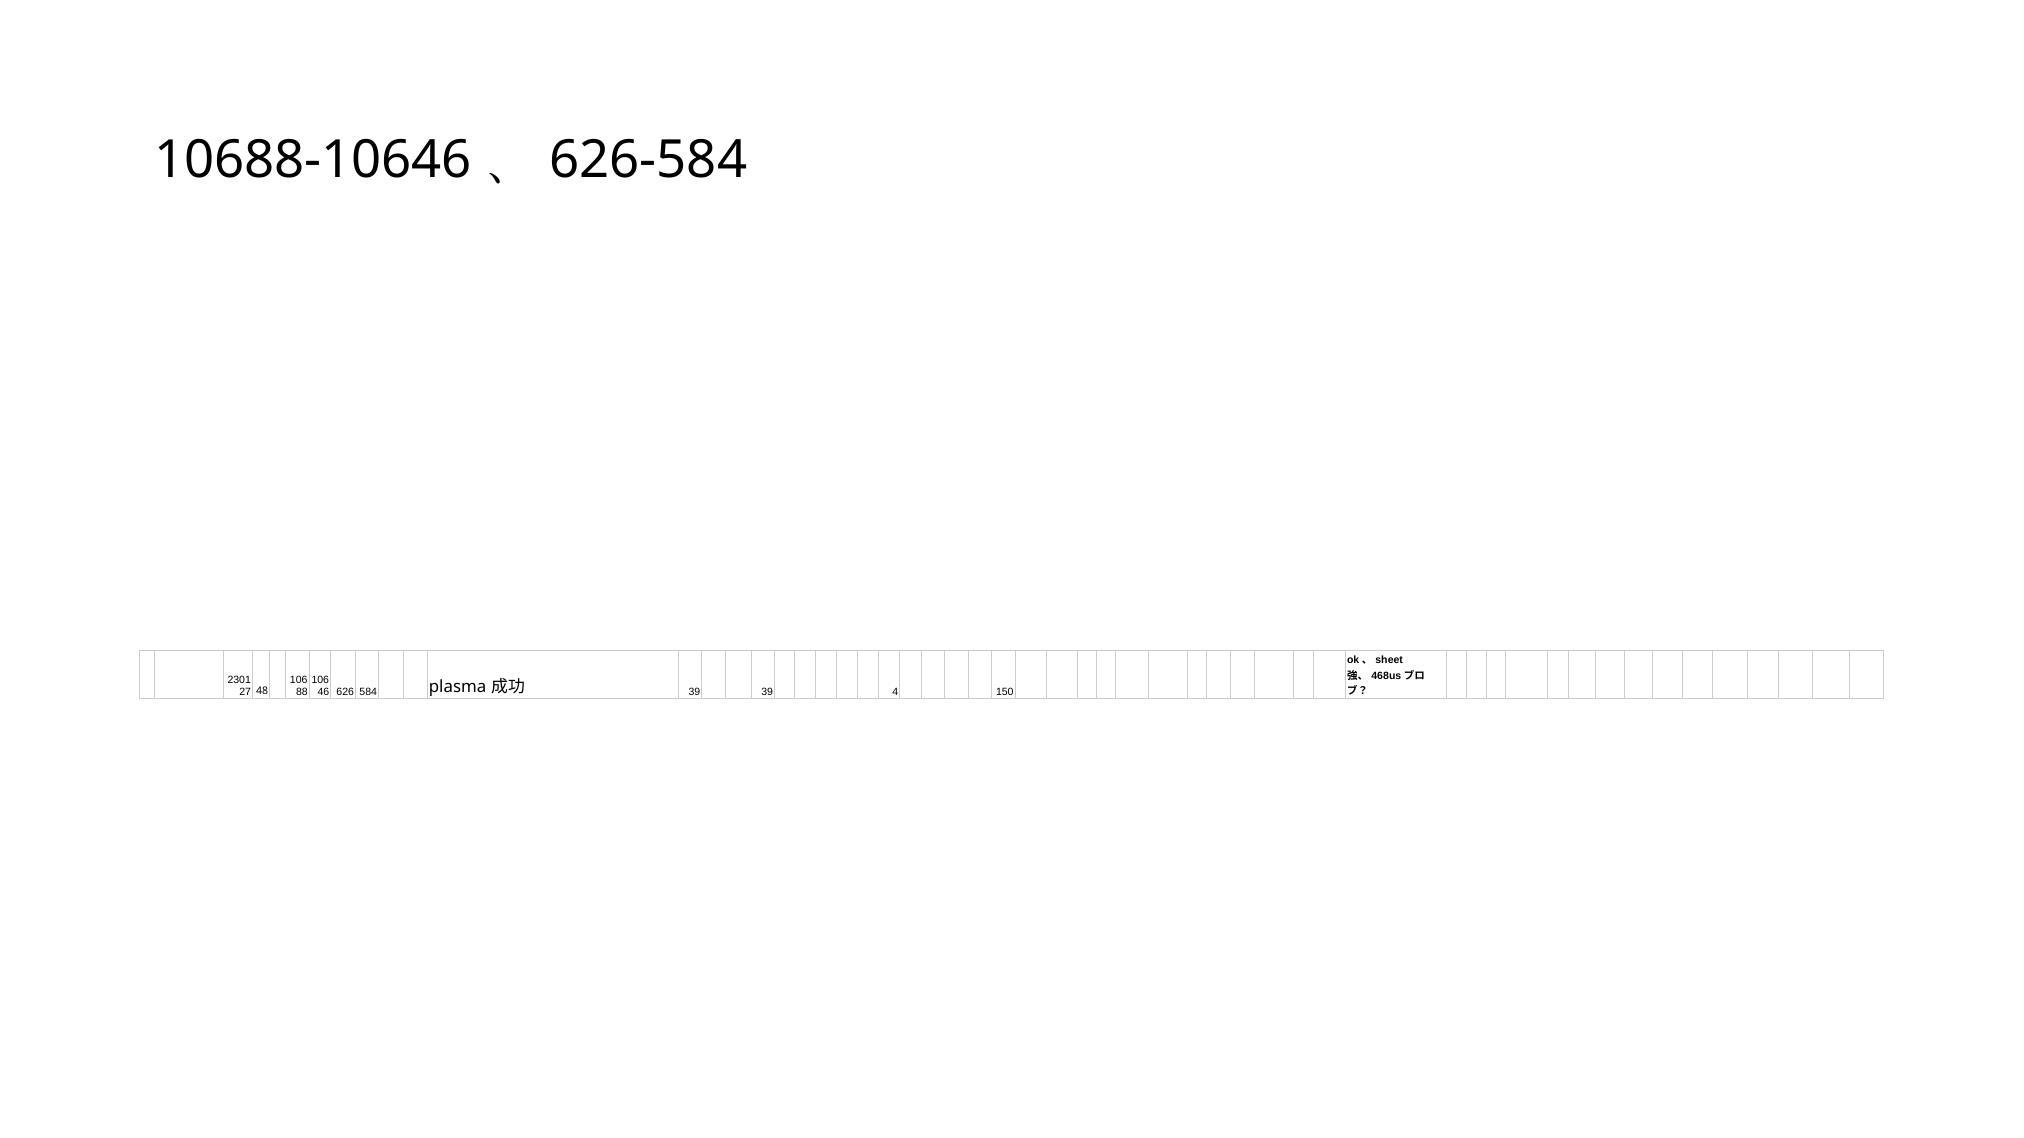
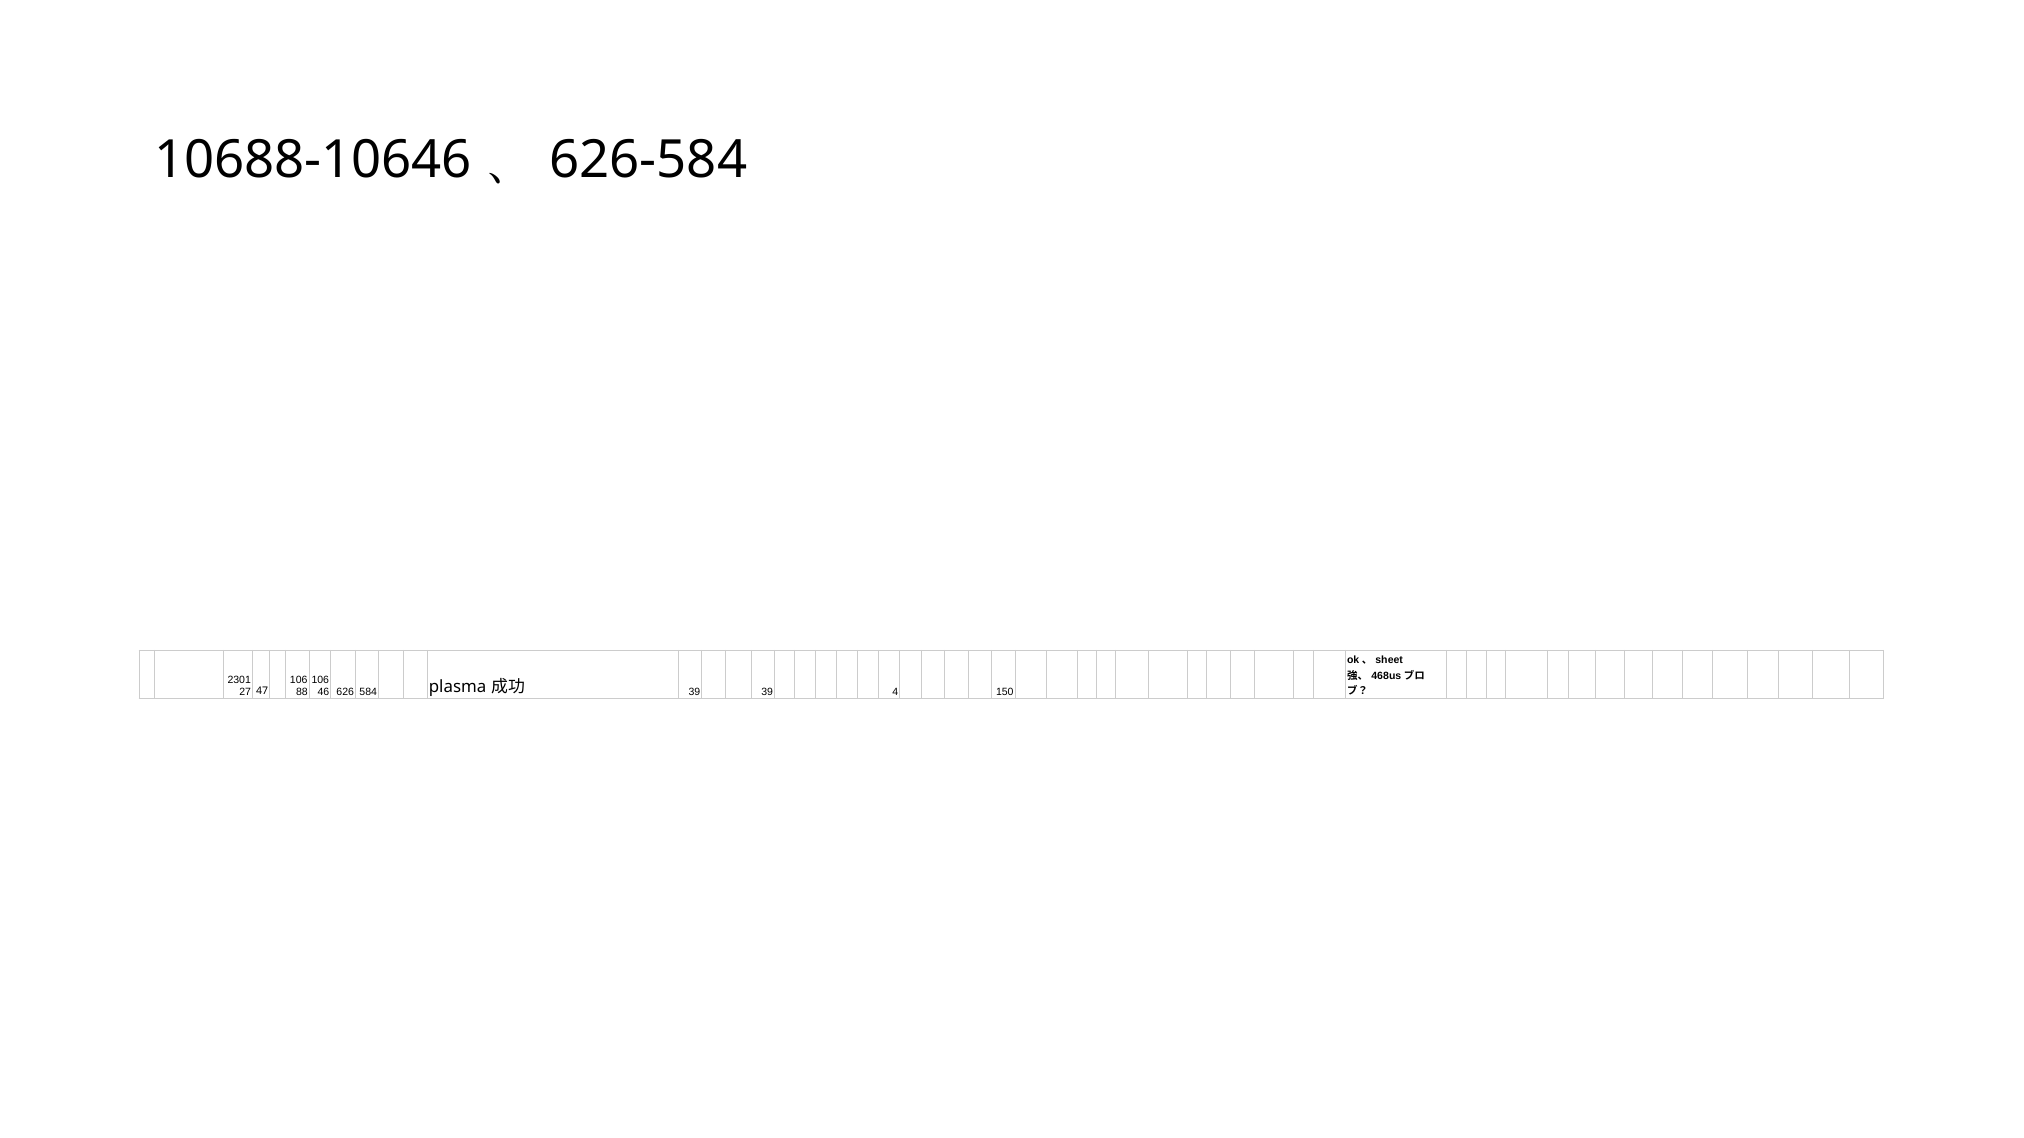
48: 48 -> 47
